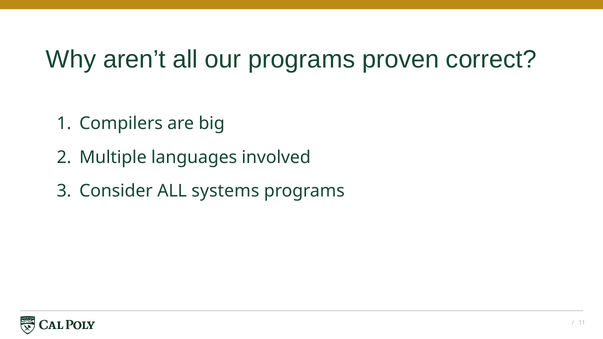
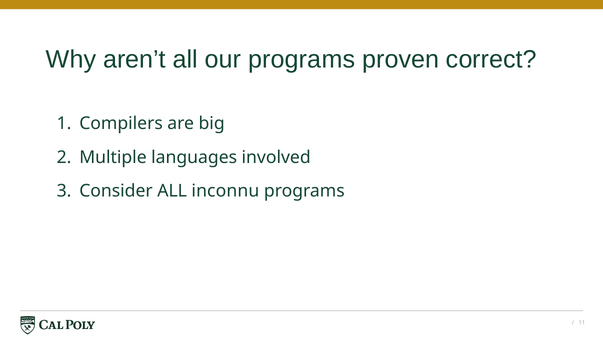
systems: systems -> inconnu
